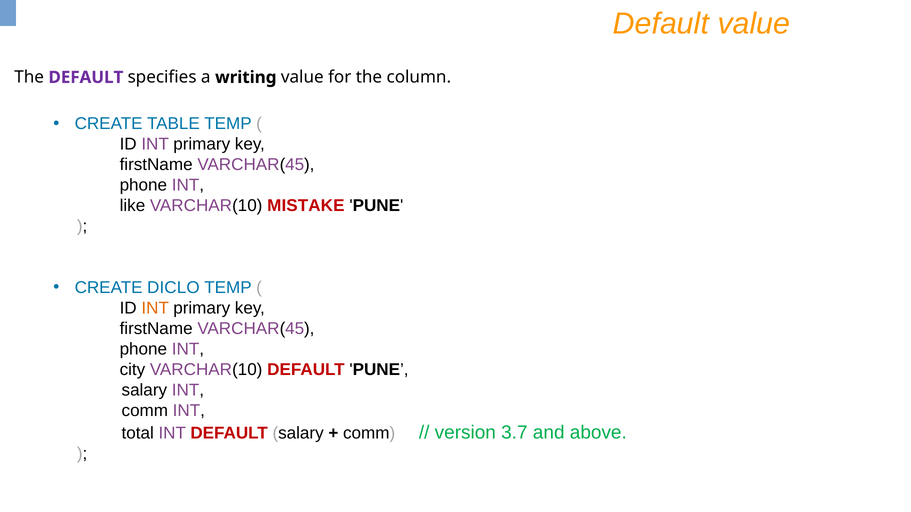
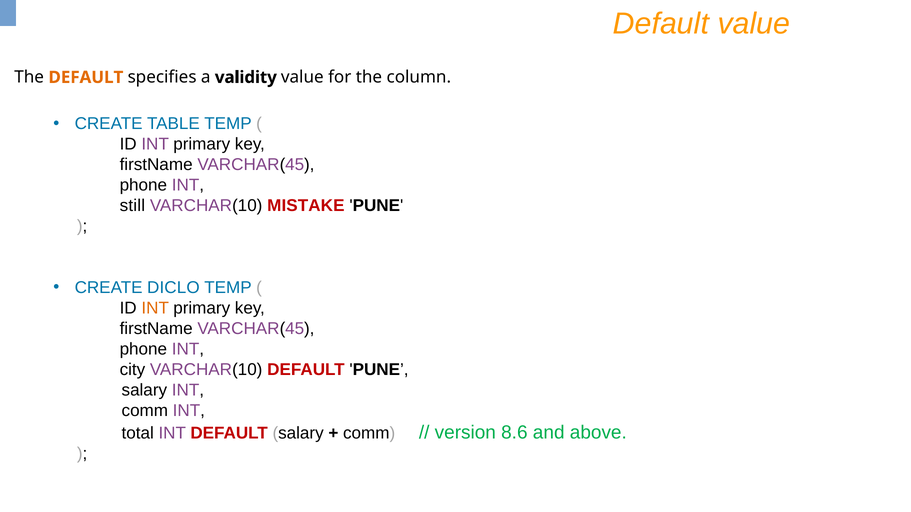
DEFAULT at (86, 77) colour: purple -> orange
writing: writing -> validity
like: like -> still
3.7: 3.7 -> 8.6
